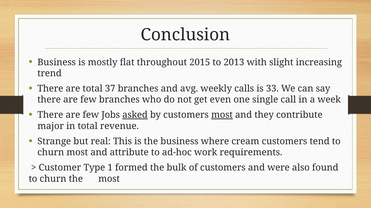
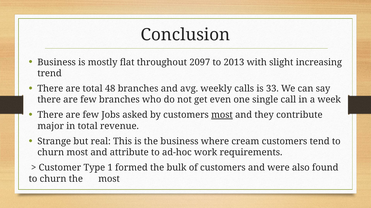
2015: 2015 -> 2097
37: 37 -> 48
asked underline: present -> none
